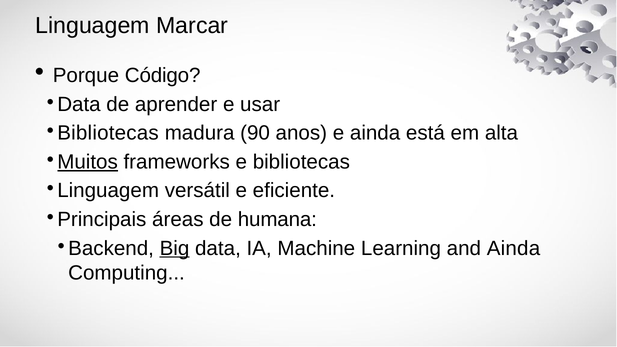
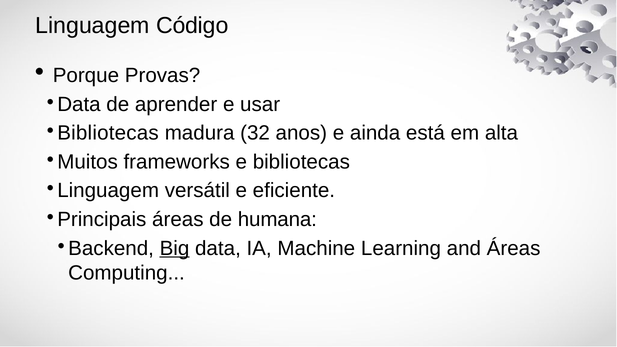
Marcar: Marcar -> Código
Código: Código -> Provas
90: 90 -> 32
Muitos underline: present -> none
and Ainda: Ainda -> Áreas
